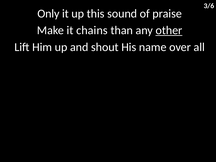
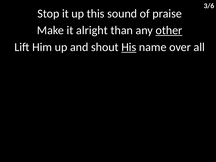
Only: Only -> Stop
chains: chains -> alright
His underline: none -> present
